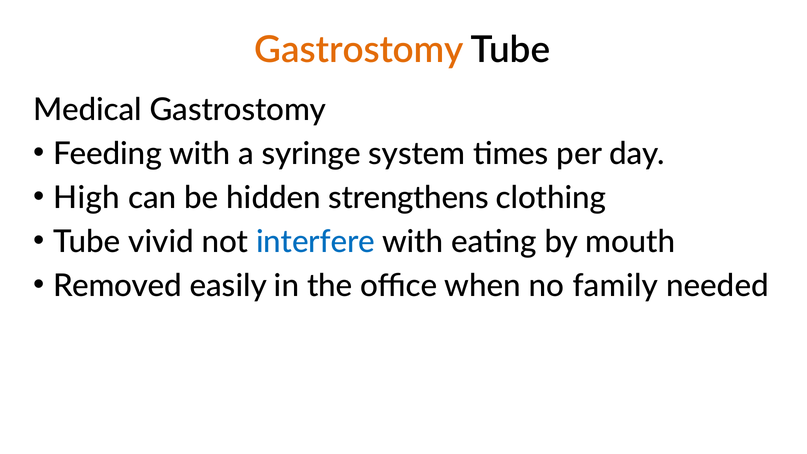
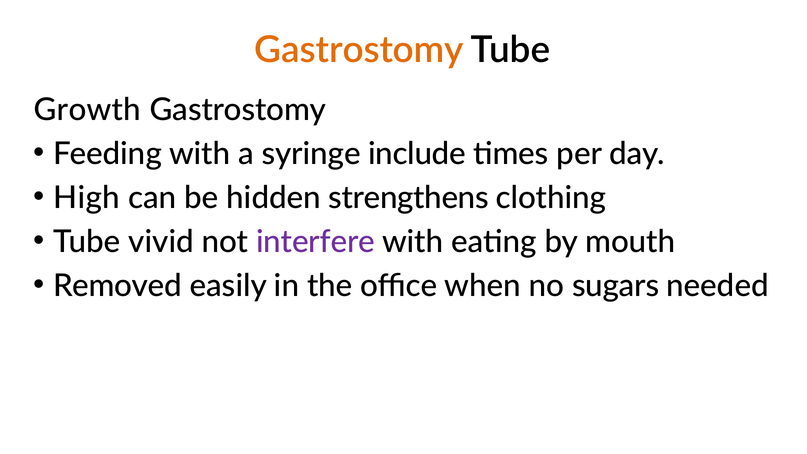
Medical: Medical -> Growth
system: system -> include
interfere colour: blue -> purple
family: family -> sugars
